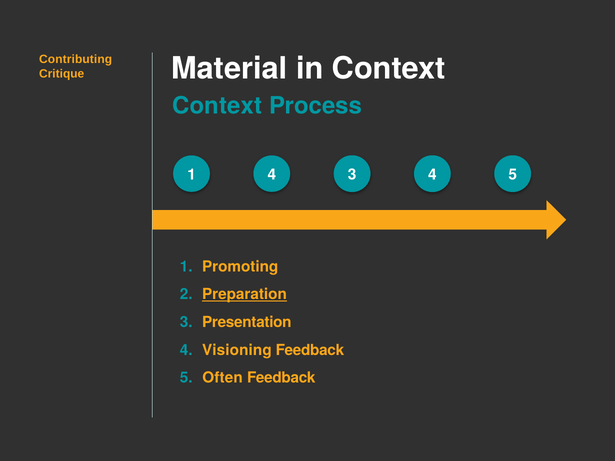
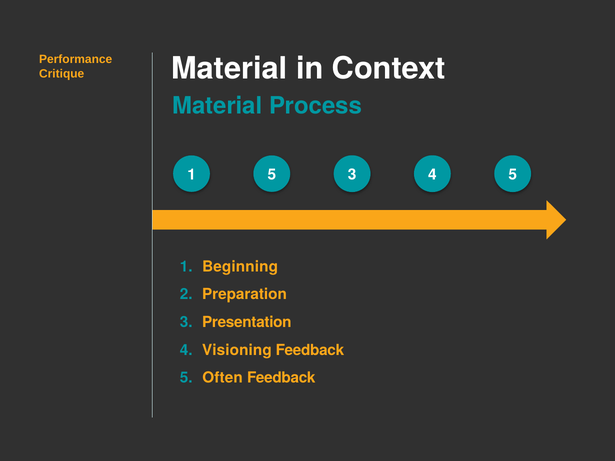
Contributing: Contributing -> Performance
Context at (217, 106): Context -> Material
1 4: 4 -> 5
Promoting: Promoting -> Beginning
Preparation underline: present -> none
